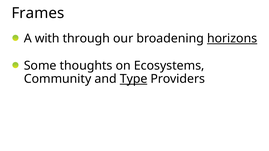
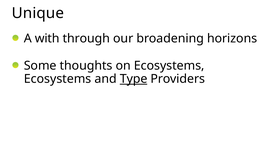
Frames: Frames -> Unique
horizons underline: present -> none
Community at (58, 79): Community -> Ecosystems
